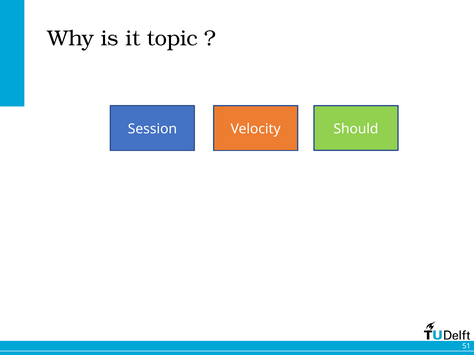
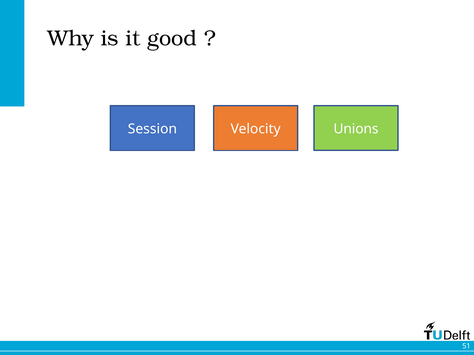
topic: topic -> good
Should: Should -> Unions
